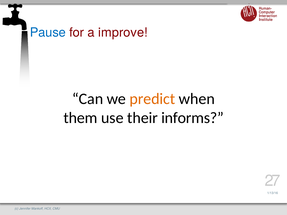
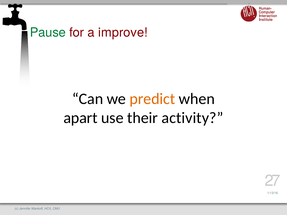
Pause colour: blue -> green
them: them -> apart
informs: informs -> activity
